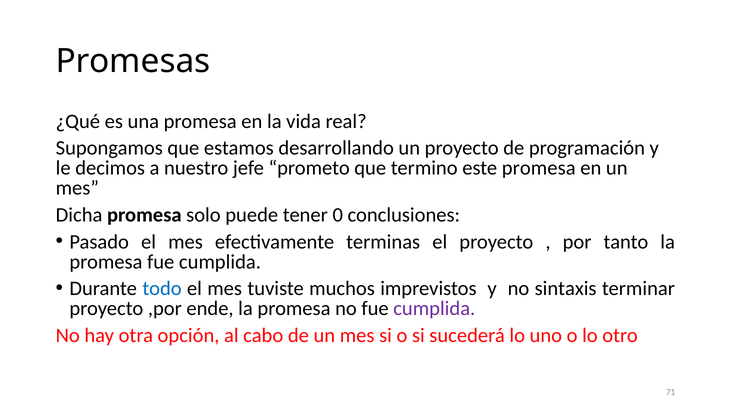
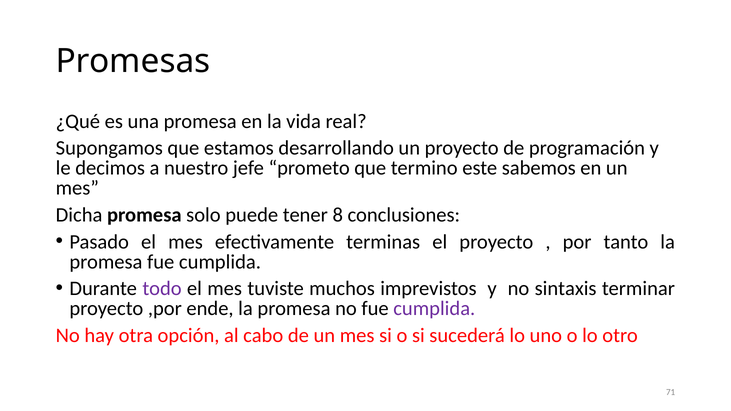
este promesa: promesa -> sabemos
0: 0 -> 8
todo colour: blue -> purple
